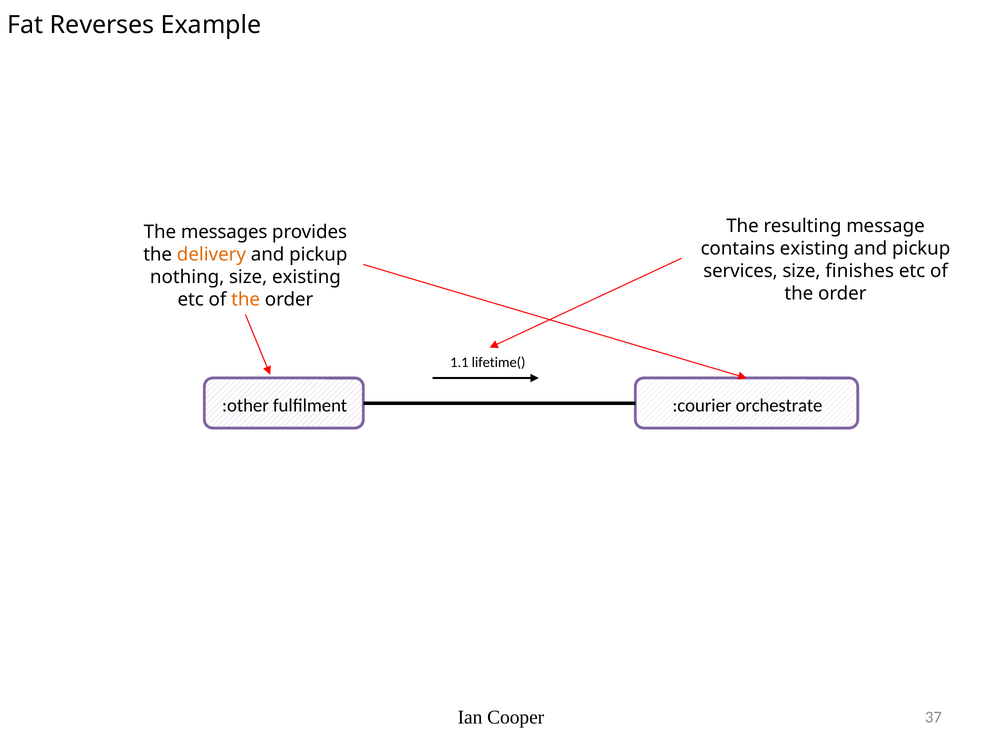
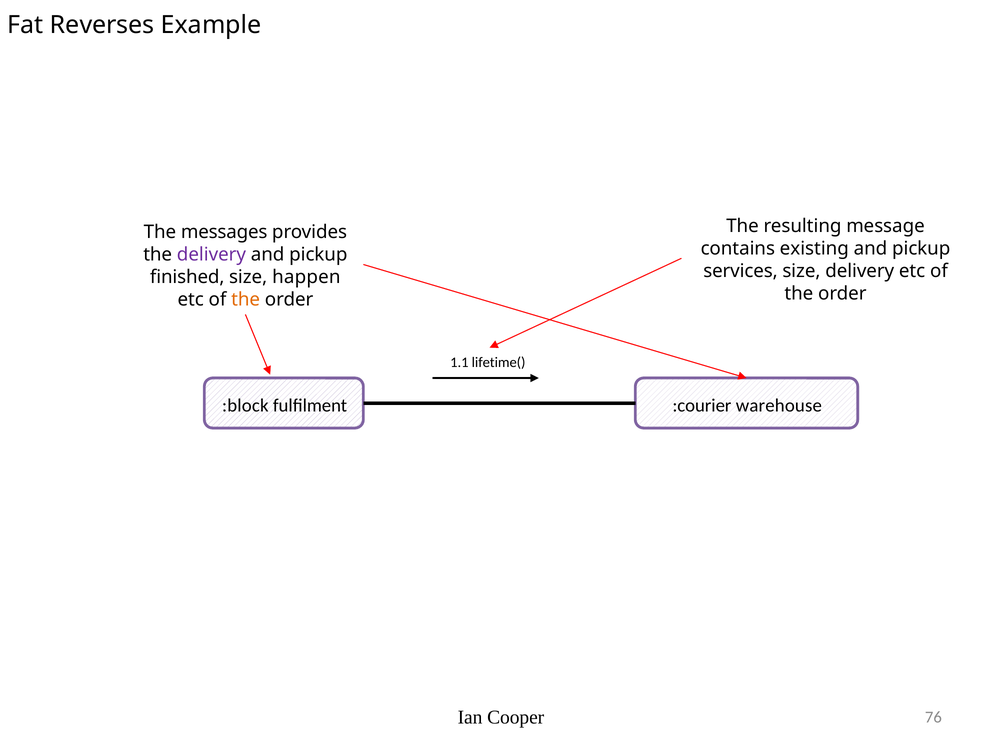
delivery at (211, 255) colour: orange -> purple
size finishes: finishes -> delivery
nothing: nothing -> finished
size existing: existing -> happen
:other: :other -> :block
orchestrate: orchestrate -> warehouse
37: 37 -> 76
